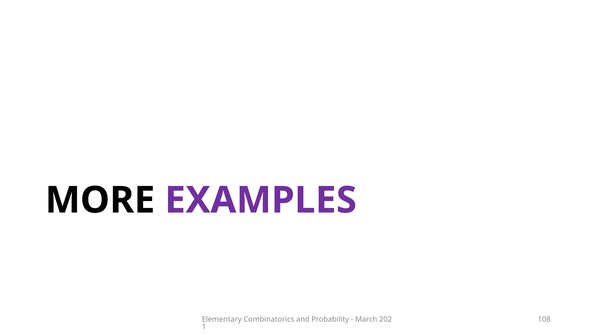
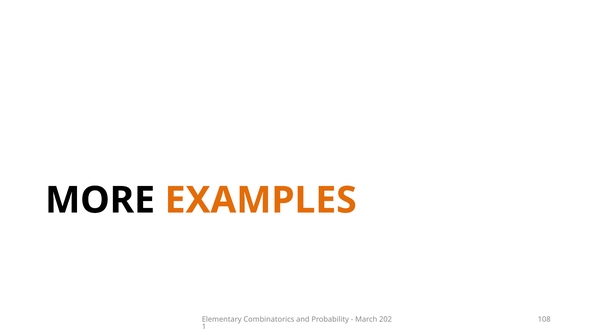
EXAMPLES colour: purple -> orange
